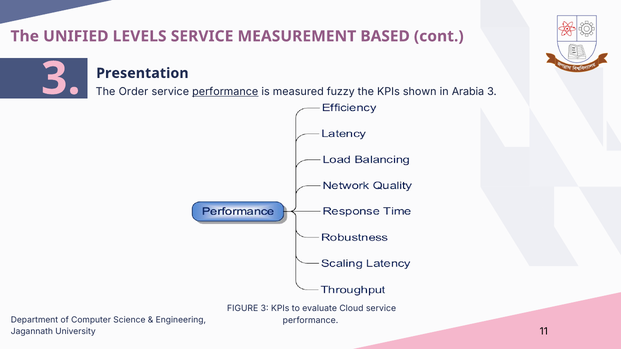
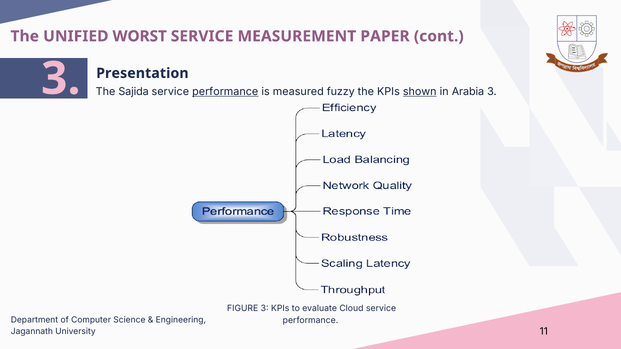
LEVELS: LEVELS -> WORST
BASED: BASED -> PAPER
Order: Order -> Sajida
shown underline: none -> present
